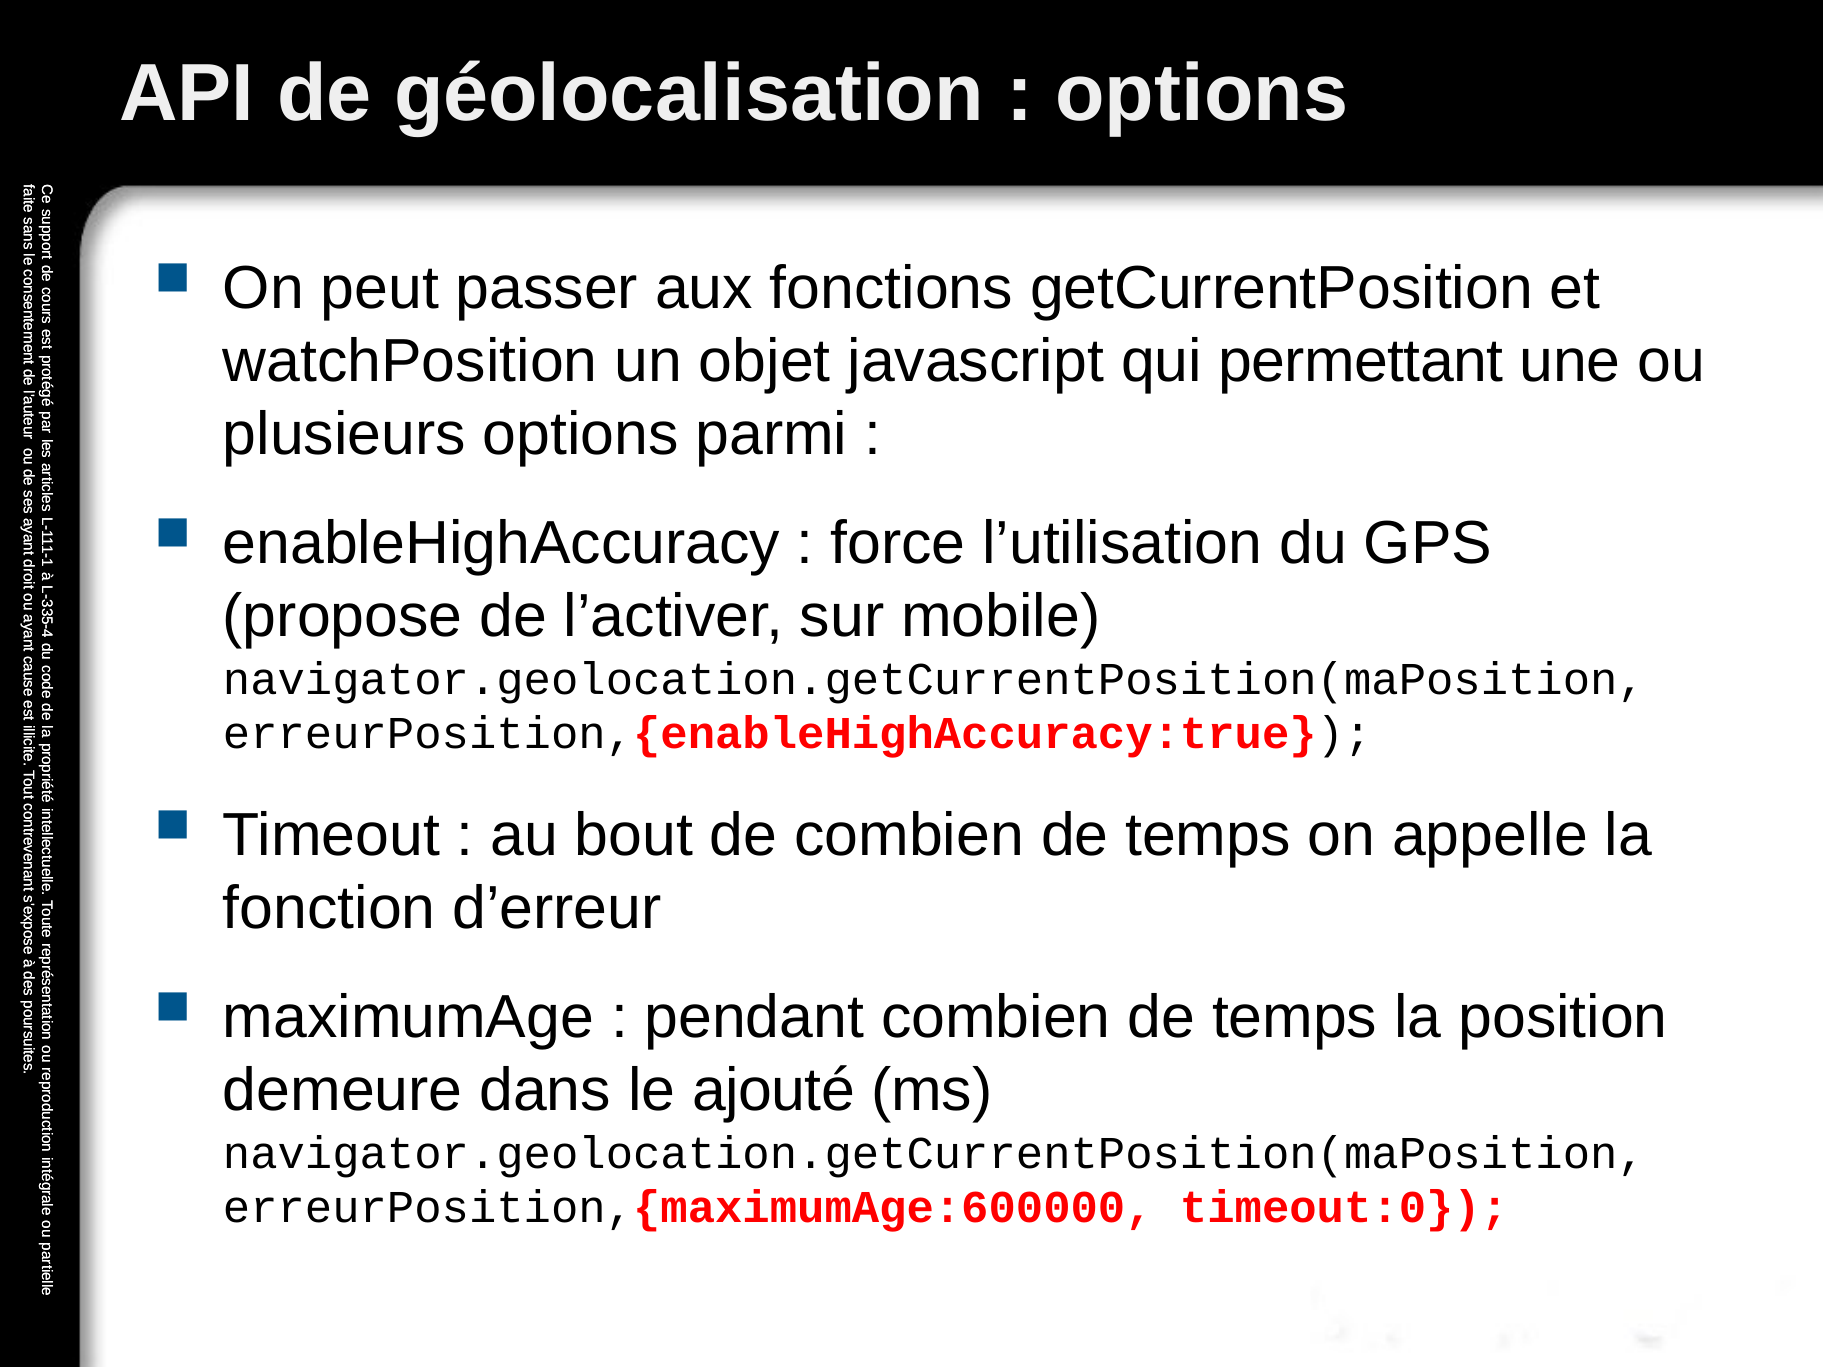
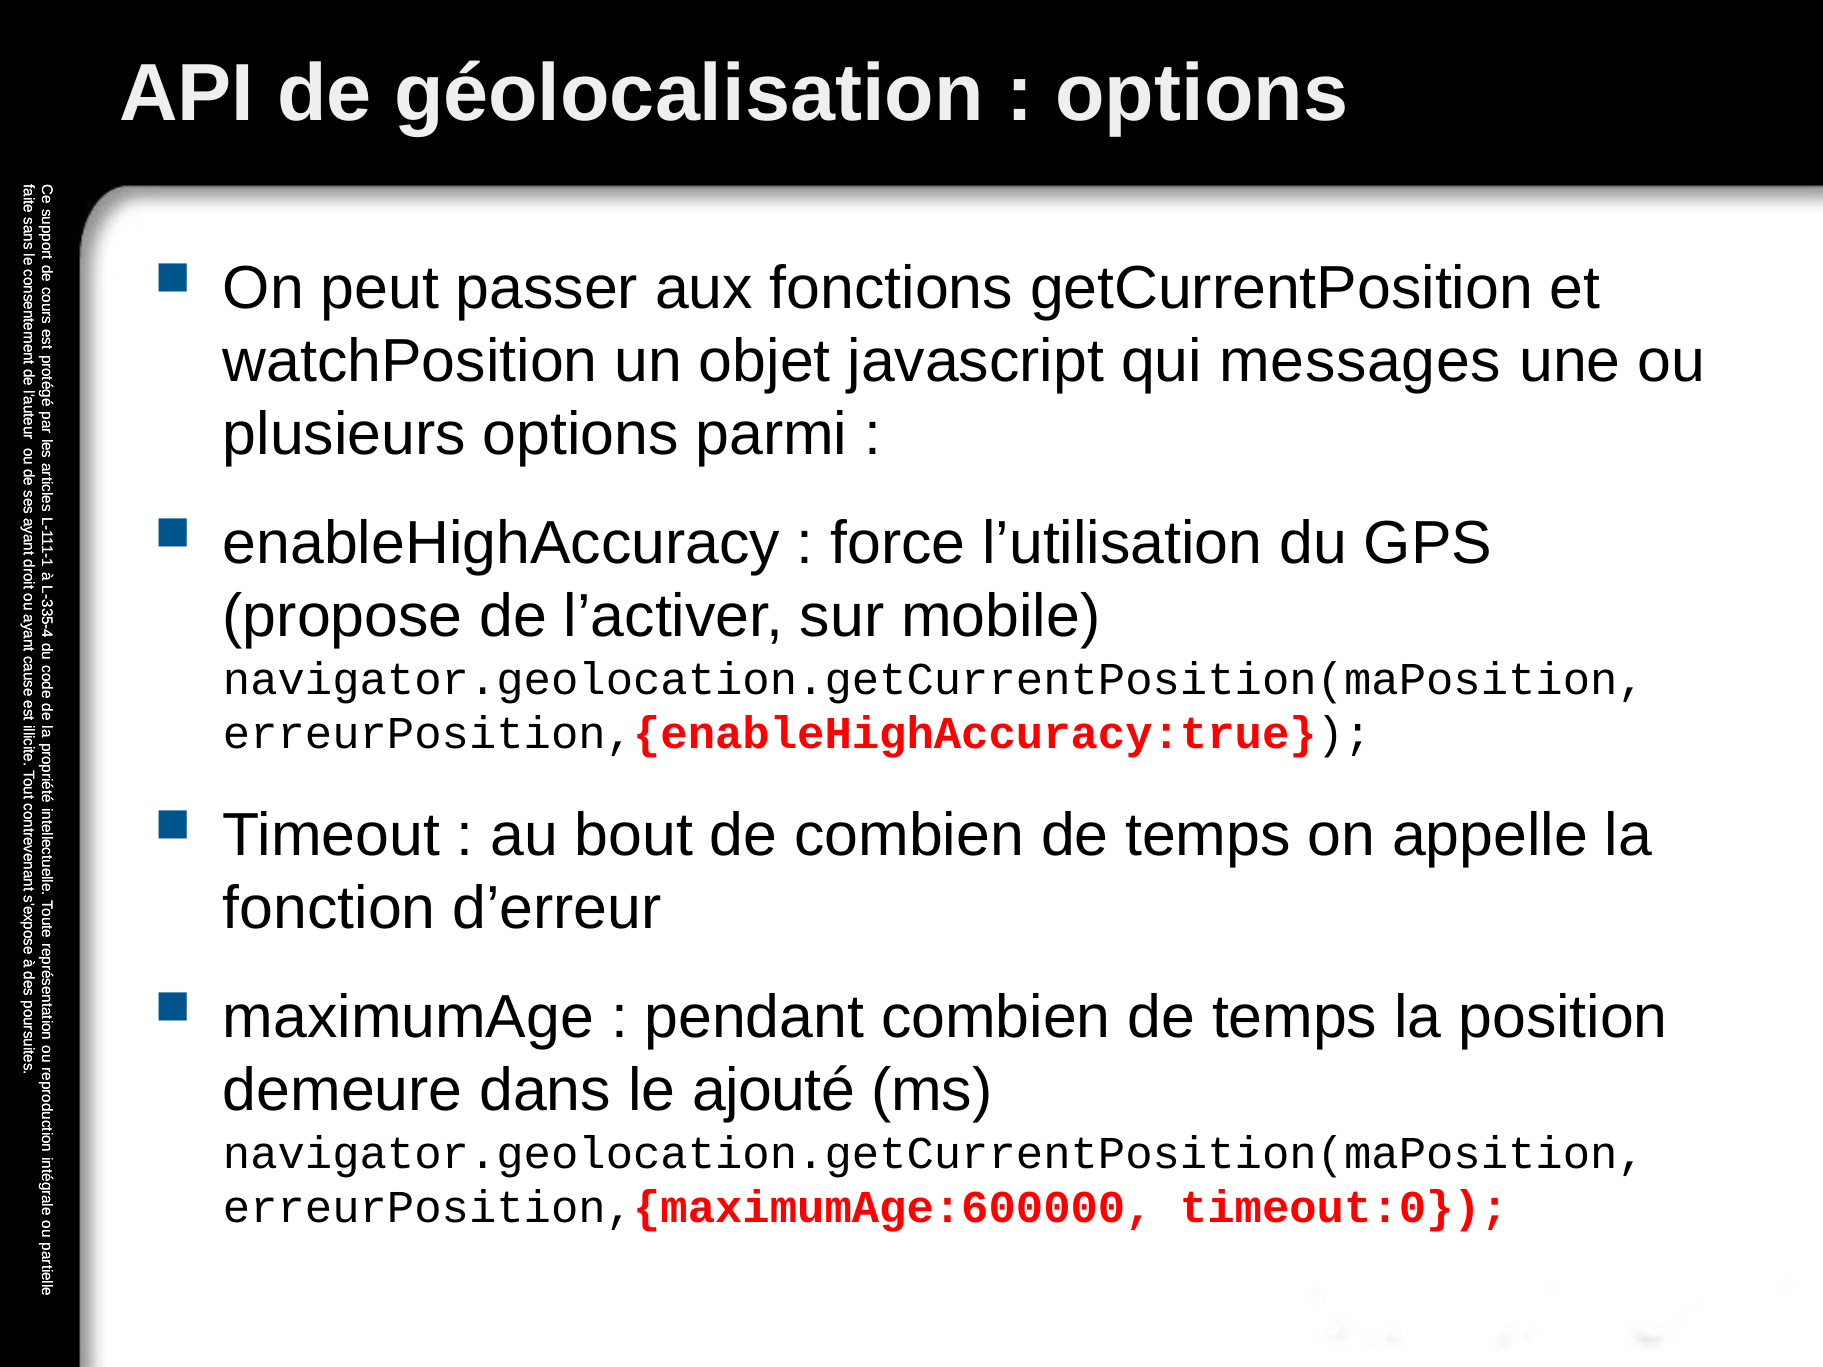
permettant: permettant -> messages
